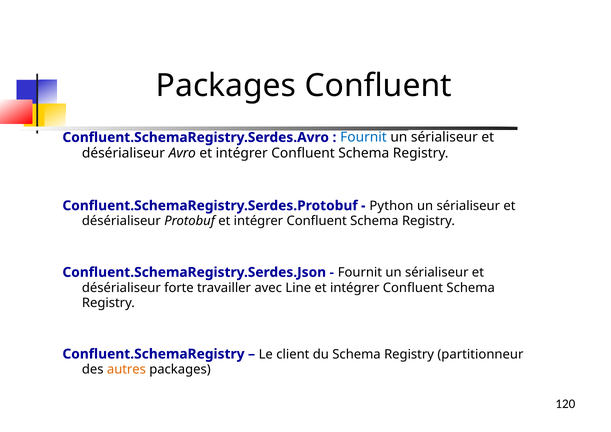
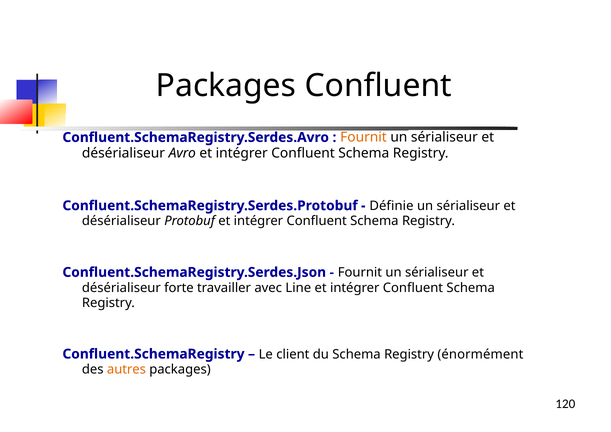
Fournit at (364, 137) colour: blue -> orange
Python: Python -> Définie
partitionneur: partitionneur -> énormément
